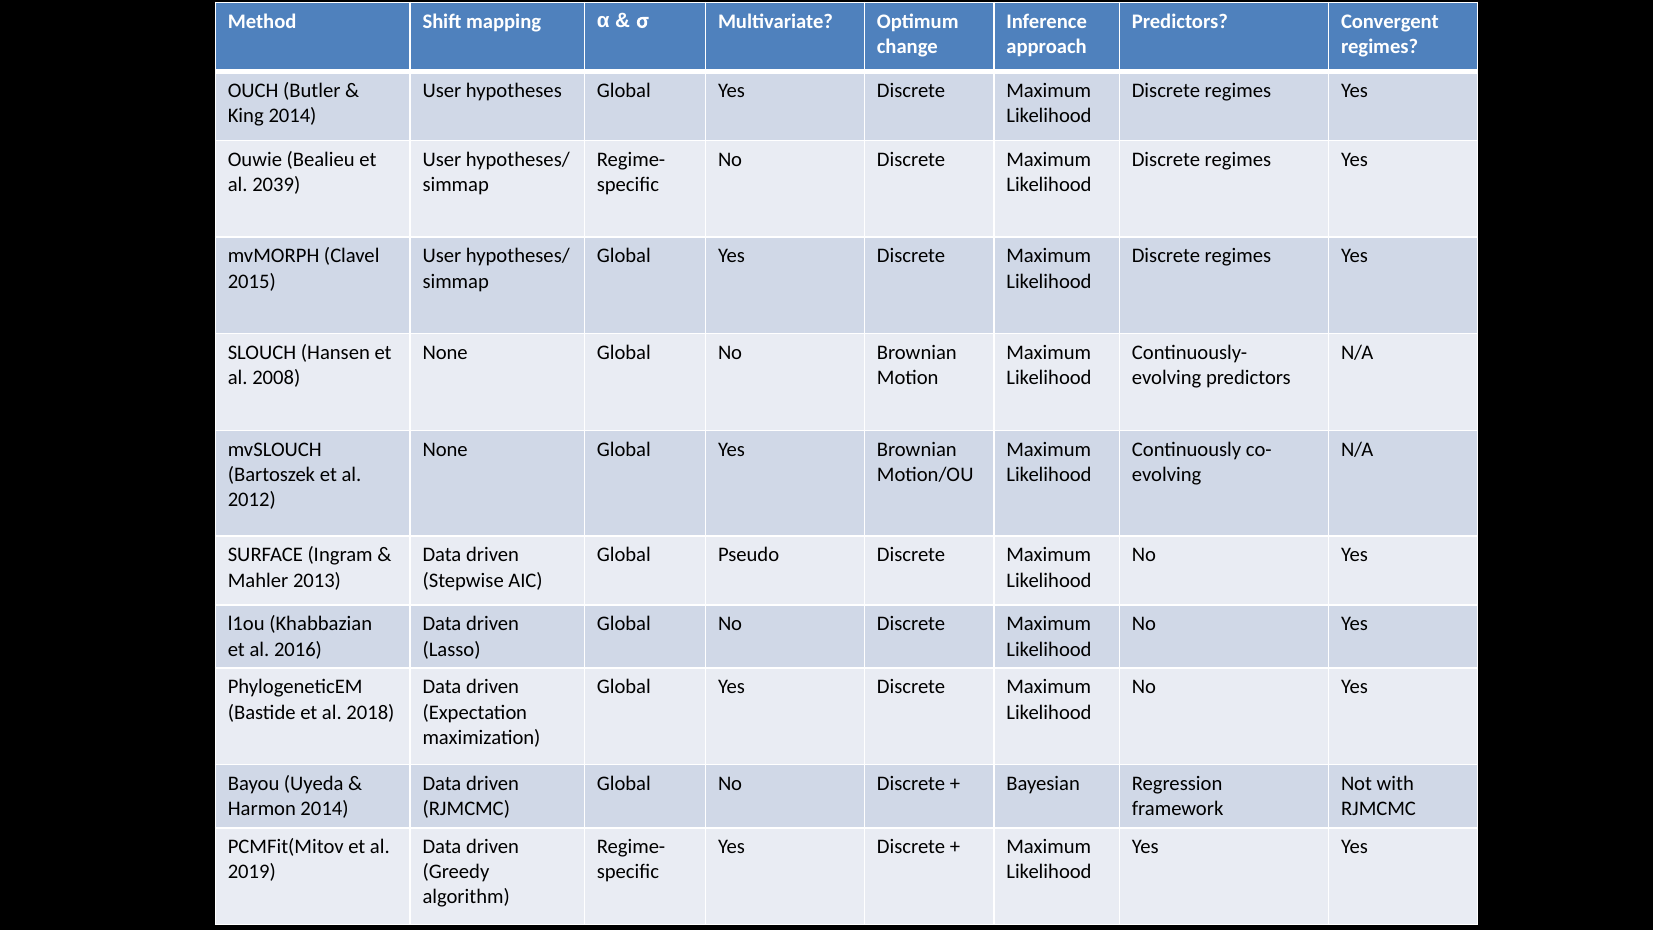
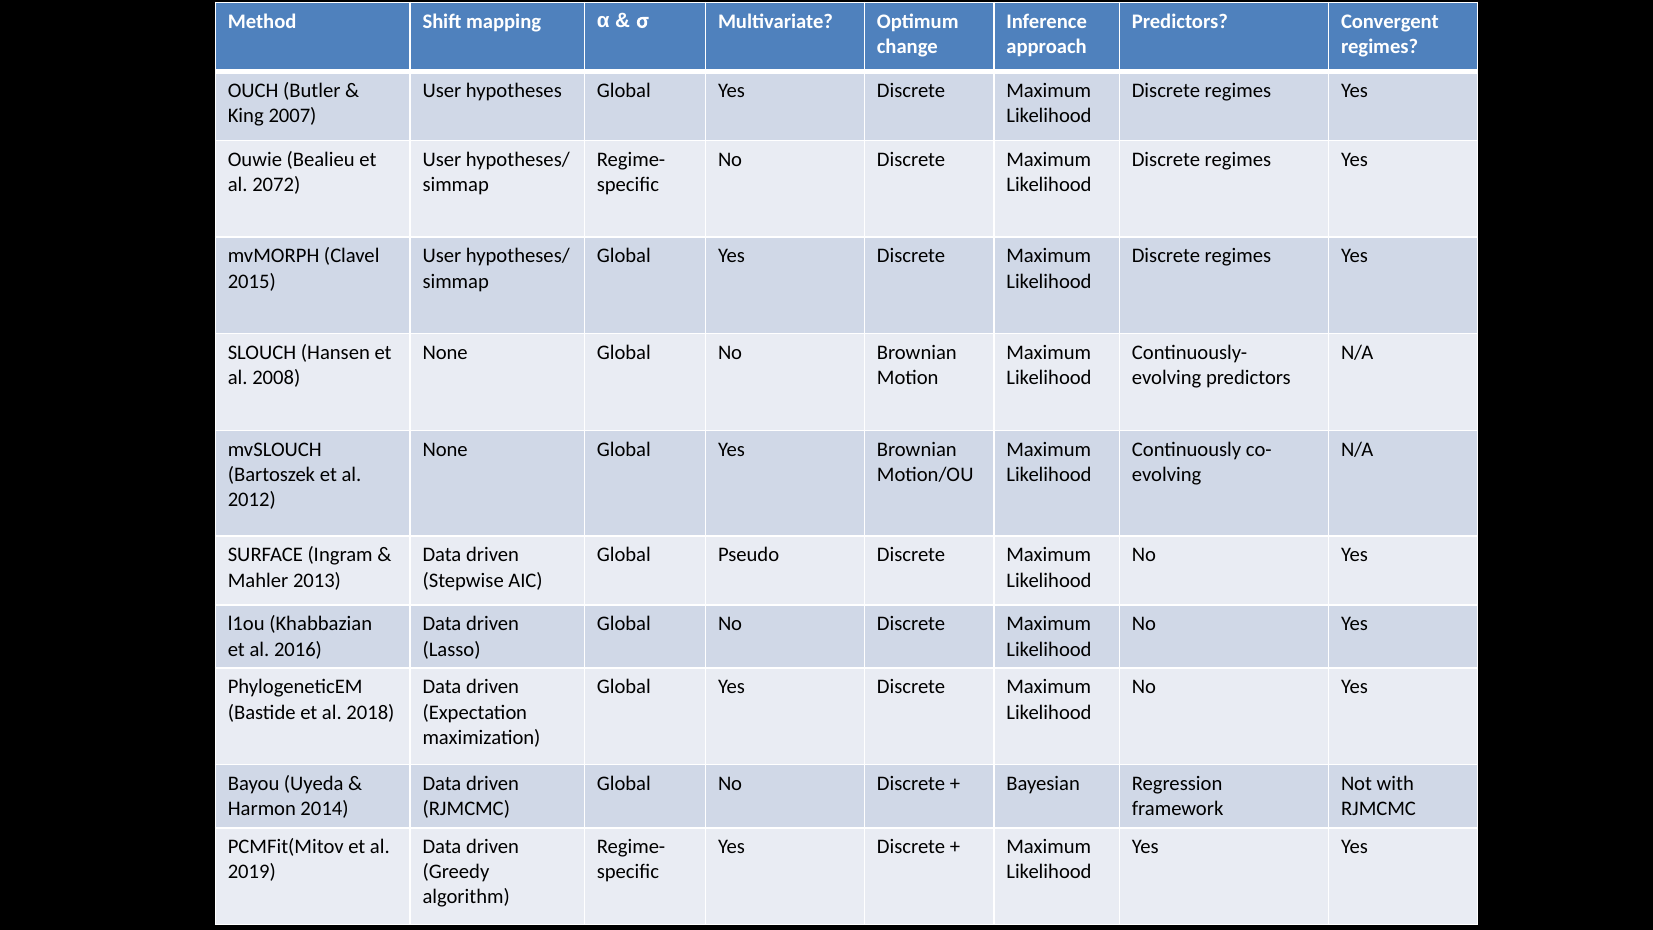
King 2014: 2014 -> 2007
2039: 2039 -> 2072
